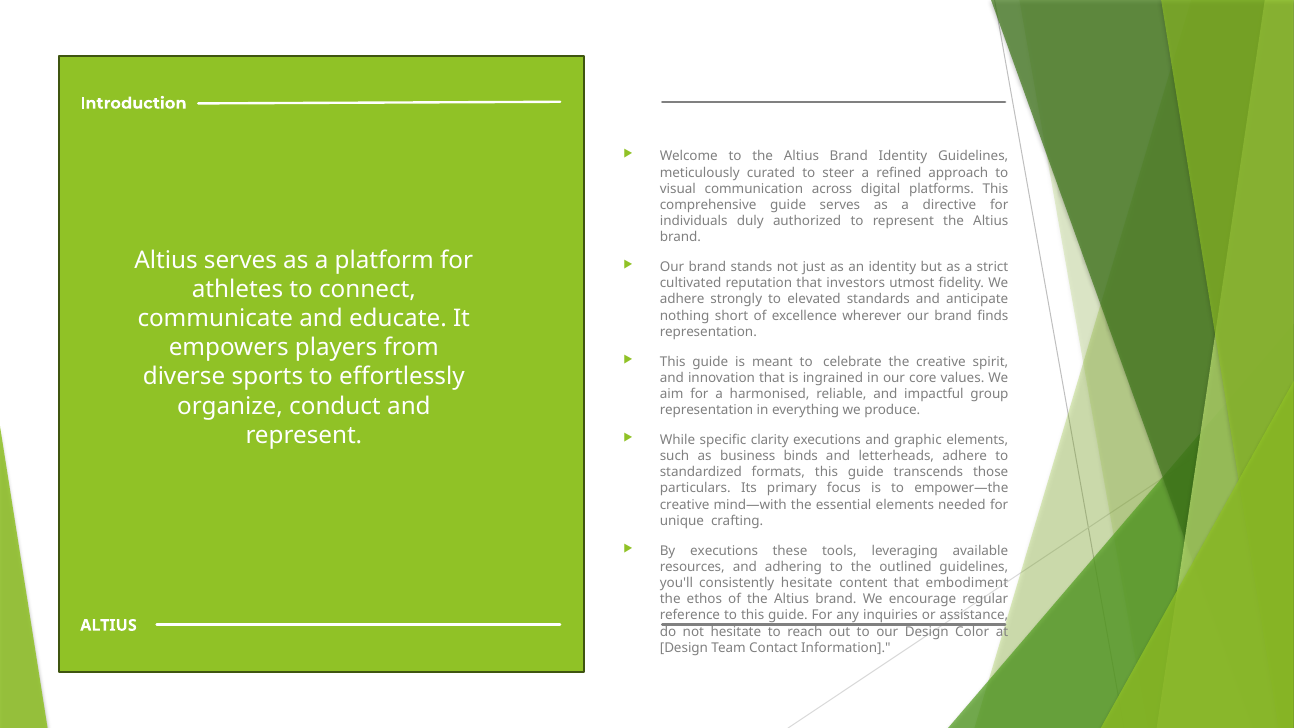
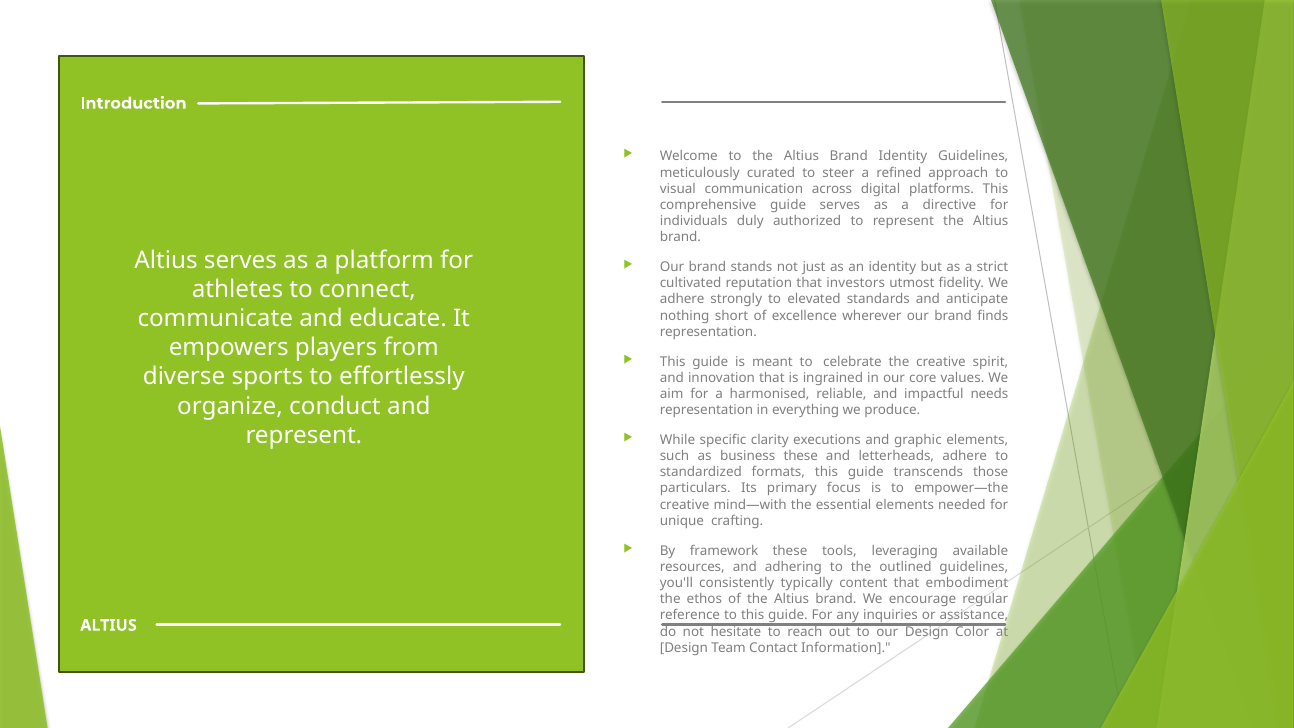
group: group -> needs
business binds: binds -> these
By executions: executions -> framework
consistently hesitate: hesitate -> typically
